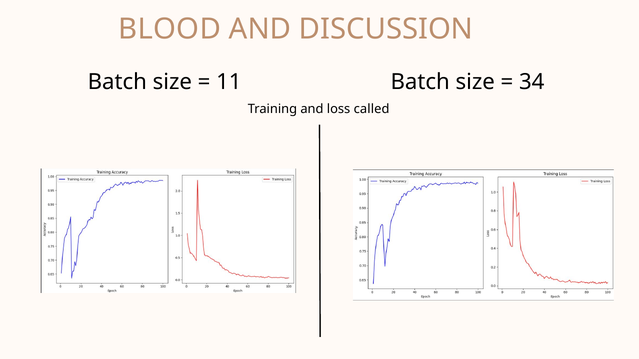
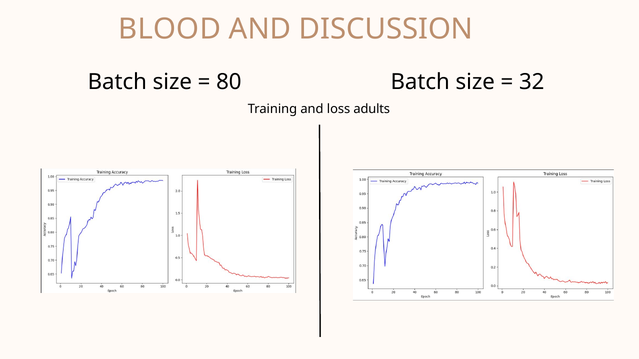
11: 11 -> 80
34: 34 -> 32
called: called -> adults
